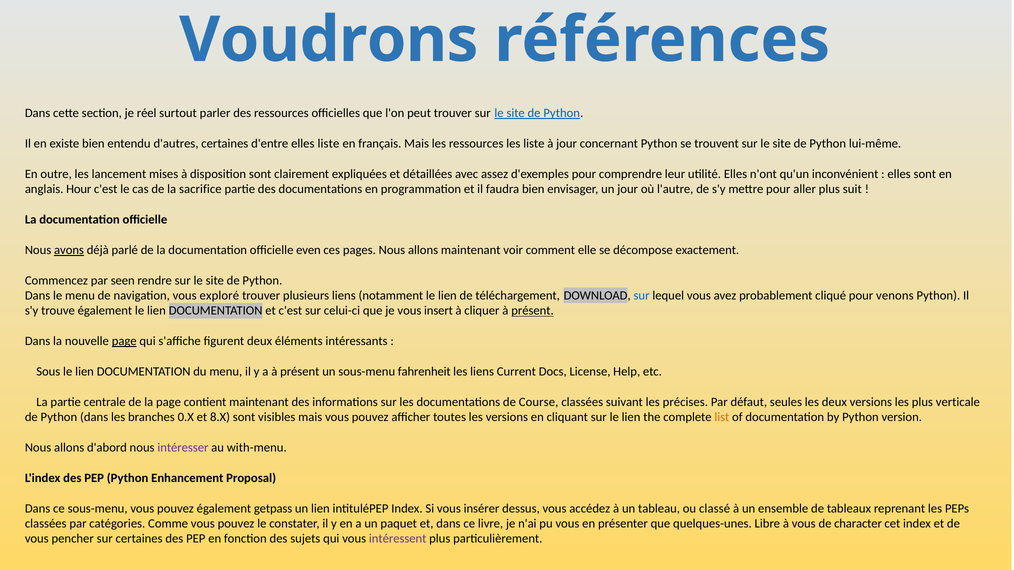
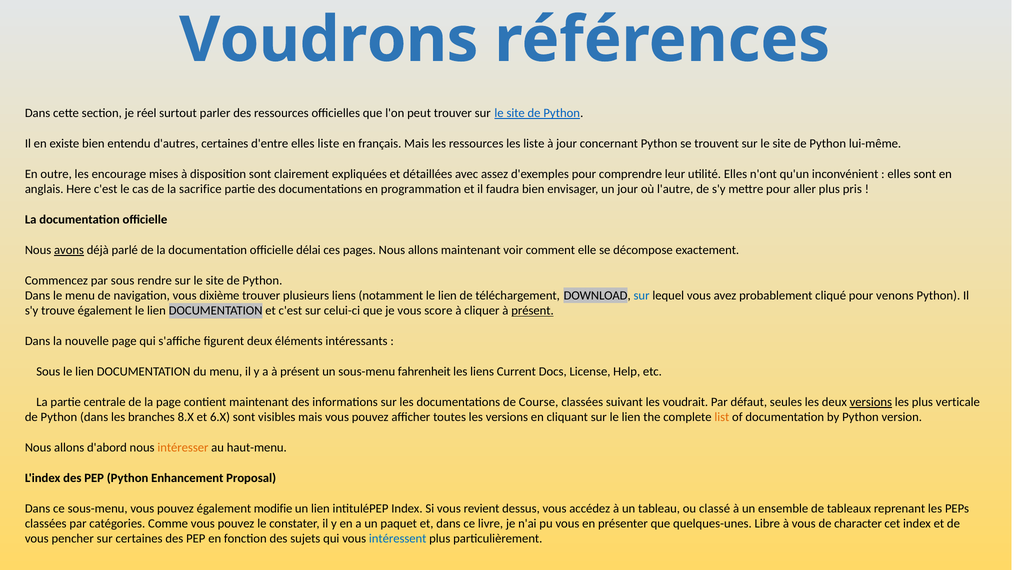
lancement: lancement -> encourage
Hour: Hour -> Here
suit: suit -> pris
even: even -> délai
par seen: seen -> sous
exploré: exploré -> dixième
insert: insert -> score
page at (124, 341) underline: present -> none
précises: précises -> voudrait
versions at (871, 402) underline: none -> present
0.X: 0.X -> 8.X
8.X: 8.X -> 6.X
intéresser colour: purple -> orange
with-menu: with-menu -> haut-menu
getpass: getpass -> modifie
insérer: insérer -> revient
intéressent colour: purple -> blue
